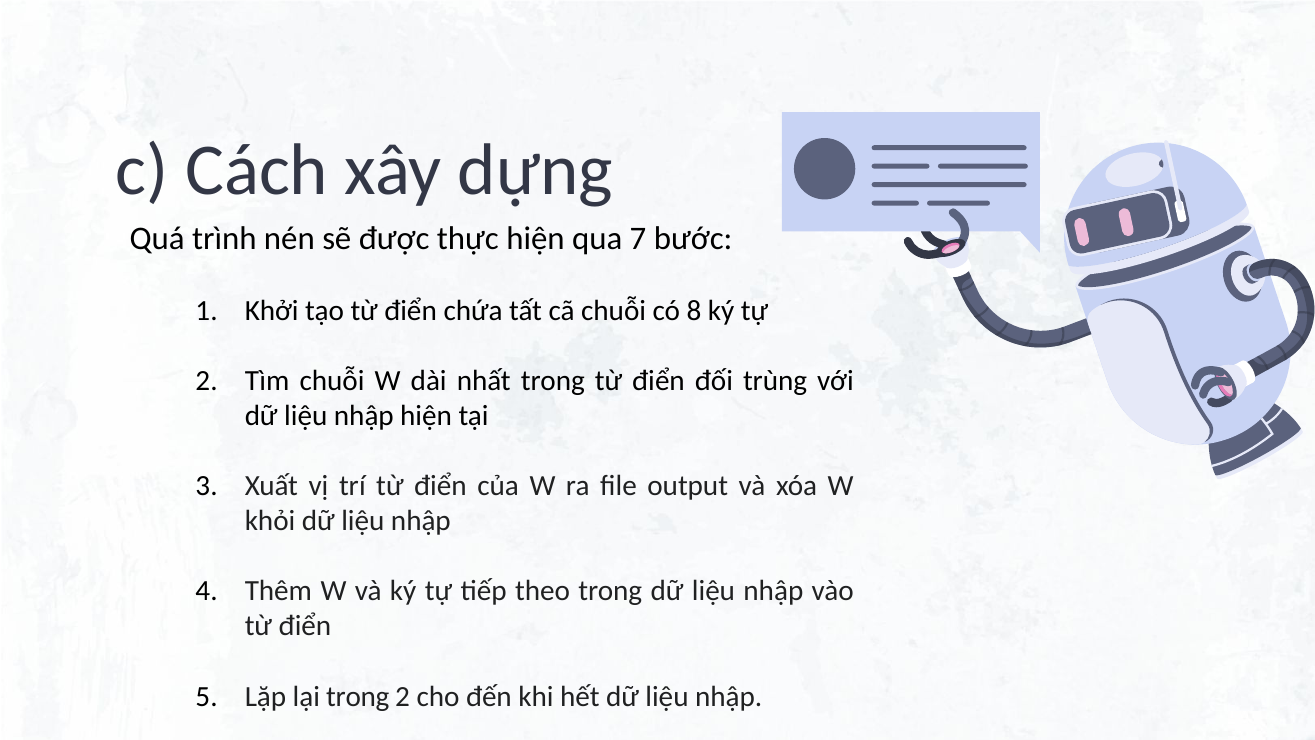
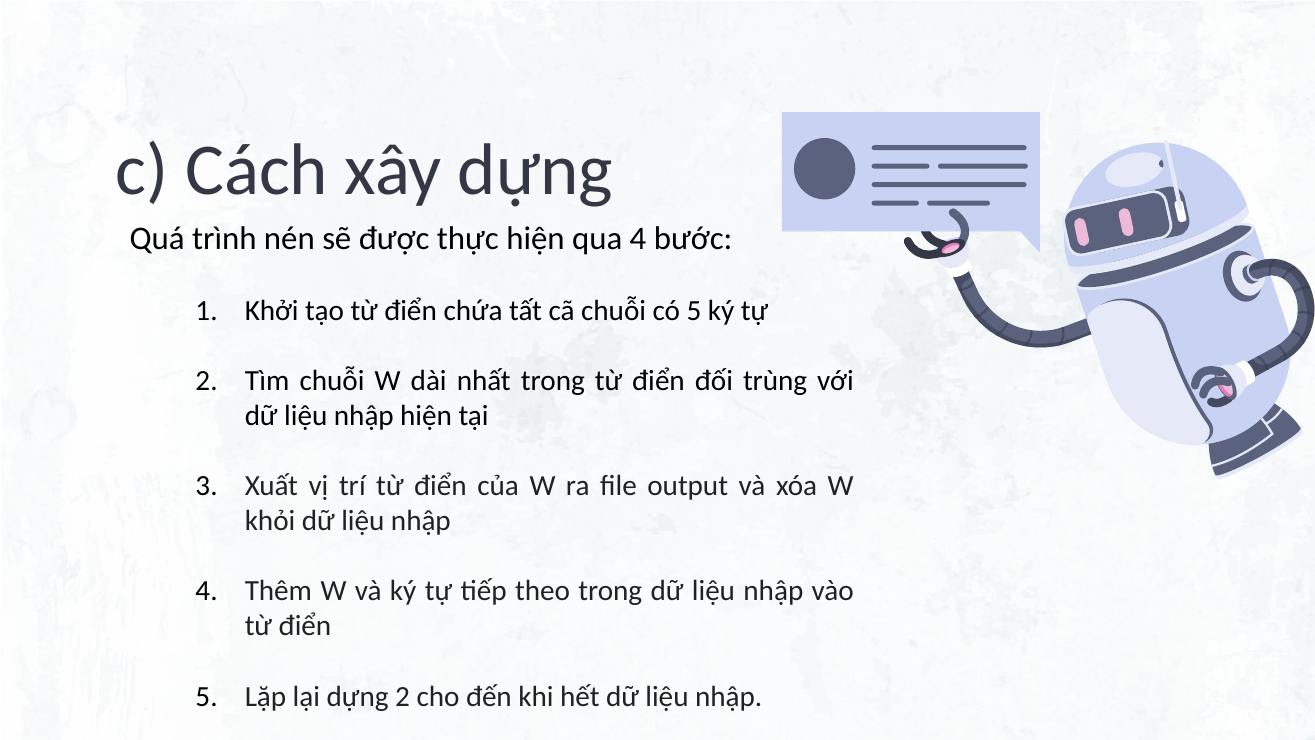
qua 7: 7 -> 4
có 8: 8 -> 5
lại trong: trong -> dựng
